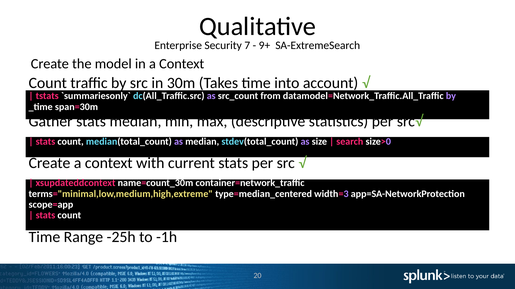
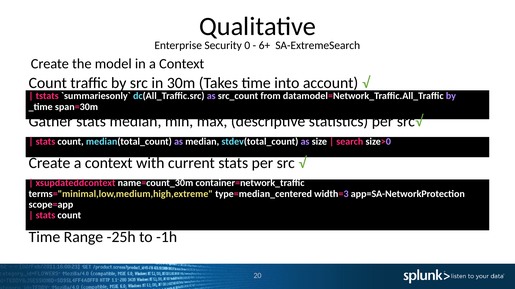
7: 7 -> 0
9+: 9+ -> 6+
